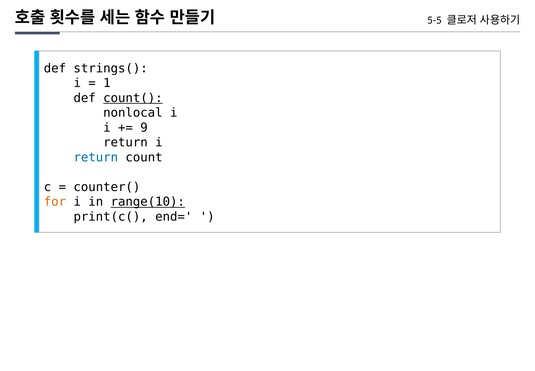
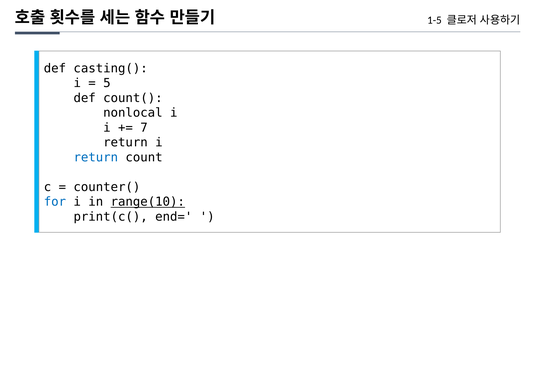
5-5: 5-5 -> 1-5
strings(: strings( -> casting(
1: 1 -> 5
count( underline: present -> none
9: 9 -> 7
for colour: orange -> blue
